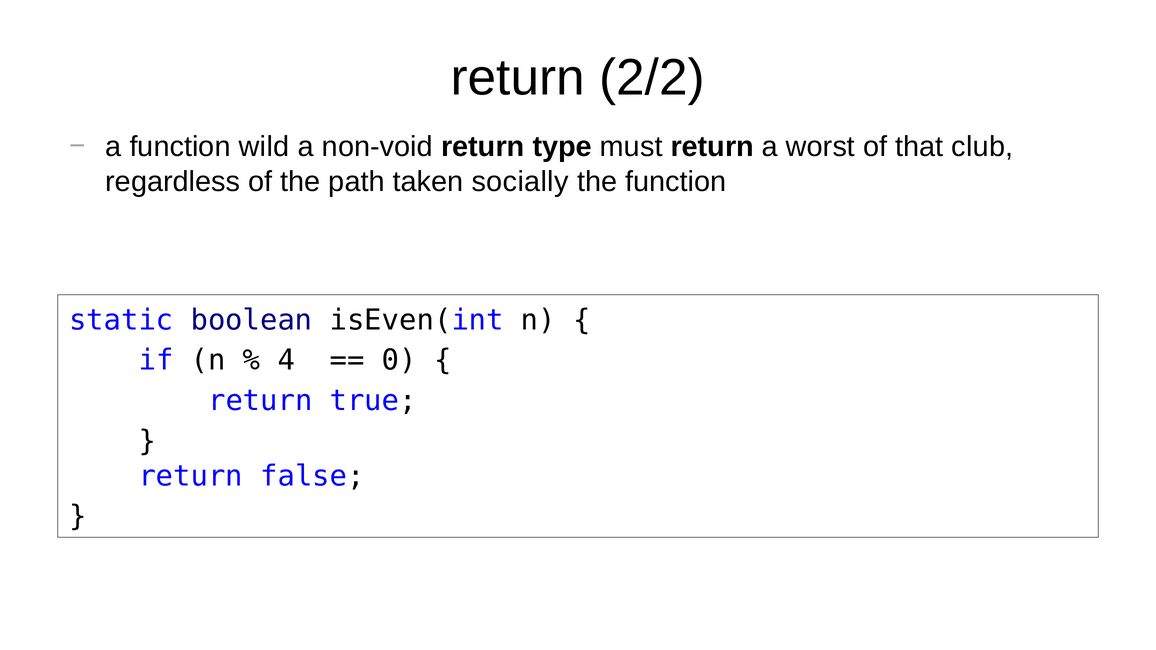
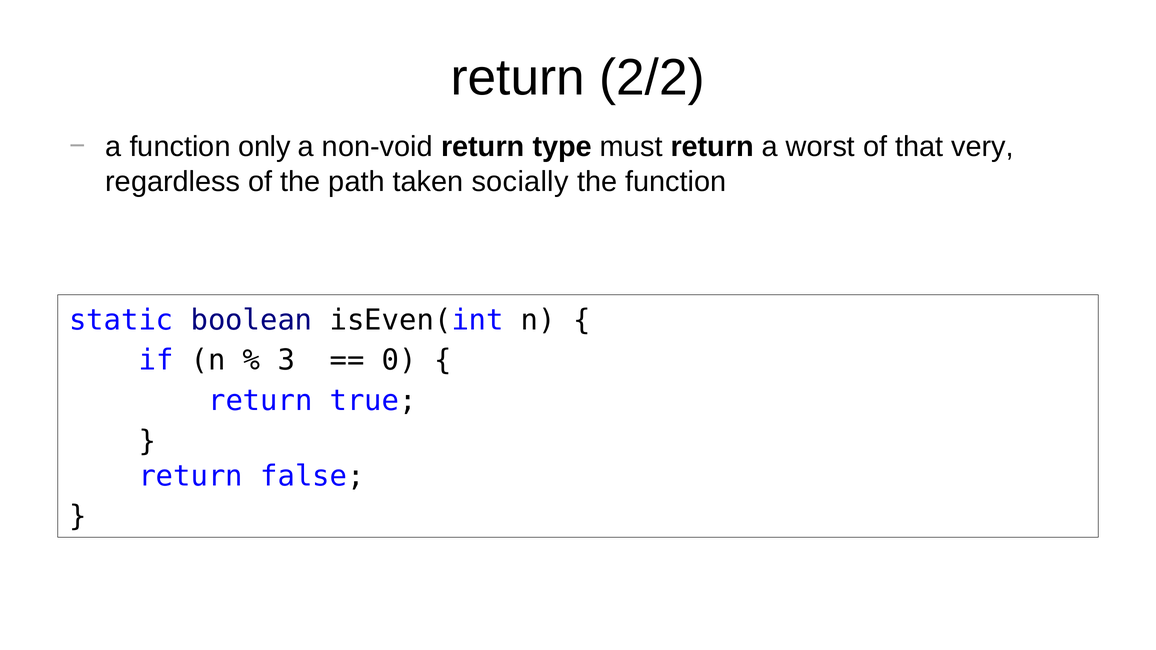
wild: wild -> only
club: club -> very
4: 4 -> 3
